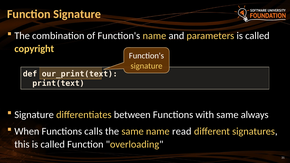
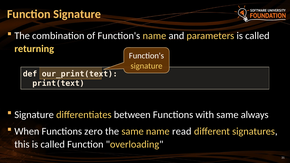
copyright: copyright -> returning
calls: calls -> zero
